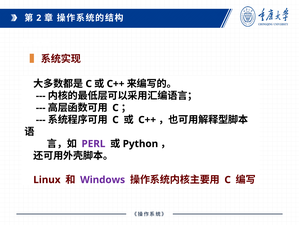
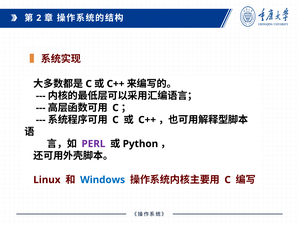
Windows colour: purple -> blue
